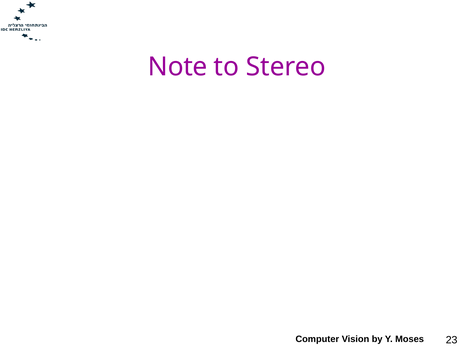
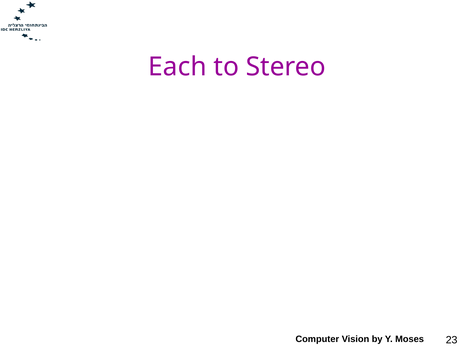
Note: Note -> Each
